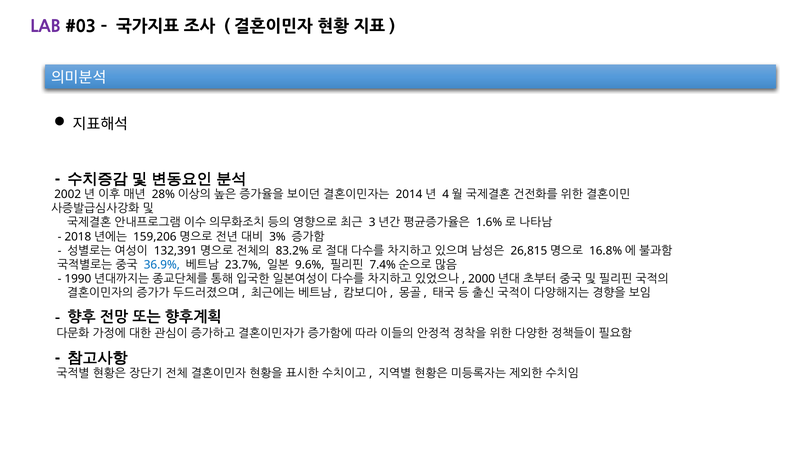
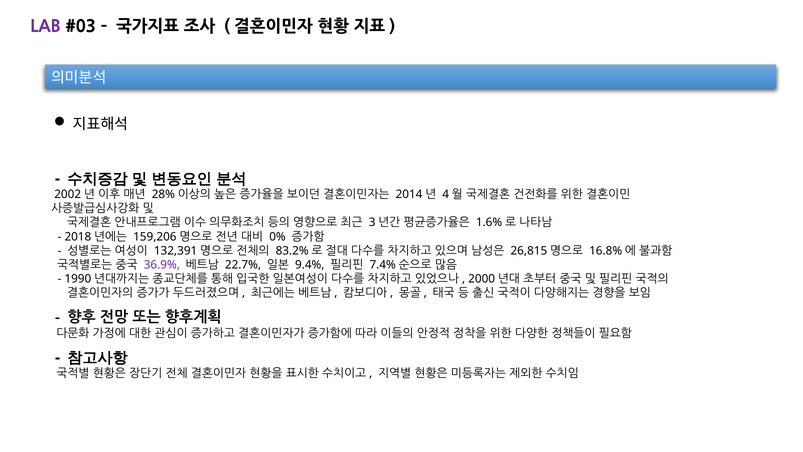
3%: 3% -> 0%
36.9% colour: blue -> purple
23.7%: 23.7% -> 22.7%
9.6%: 9.6% -> 9.4%
